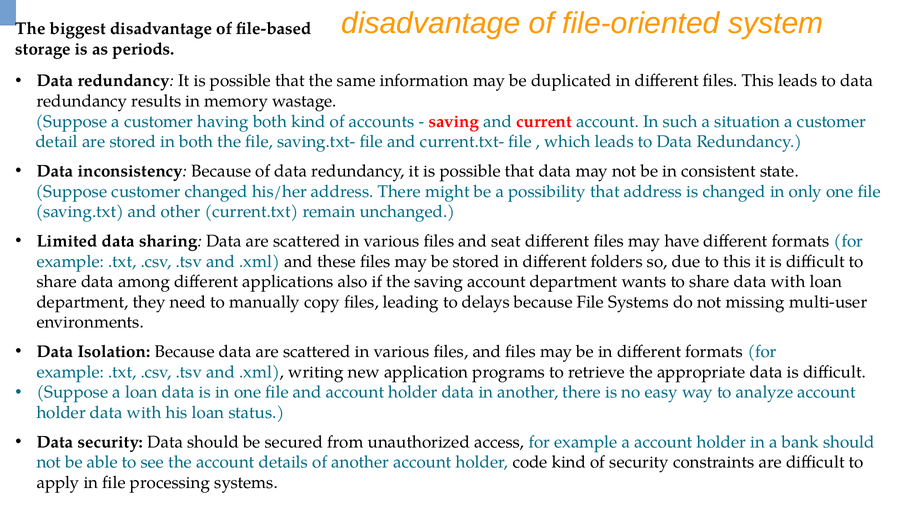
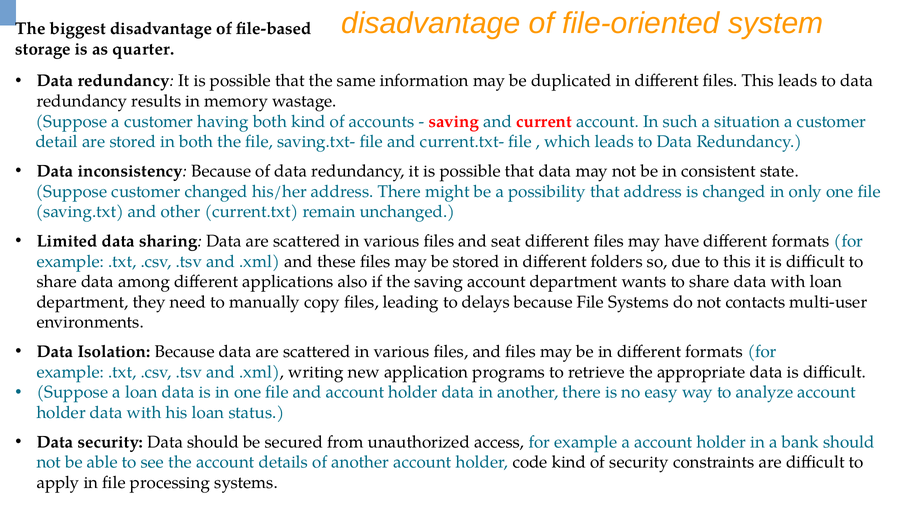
periods: periods -> quarter
missing: missing -> contacts
